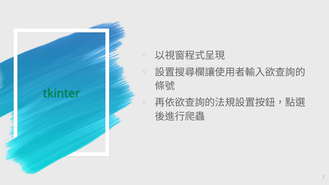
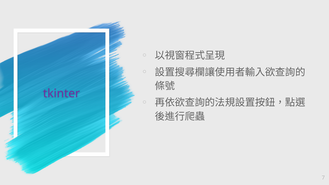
tkinter colour: green -> purple
